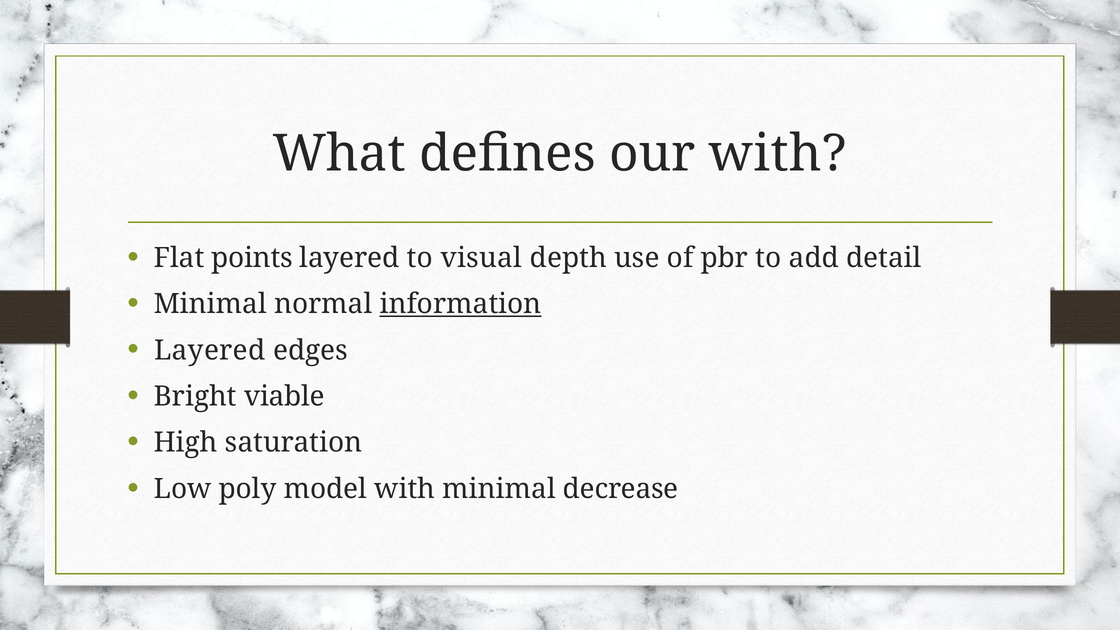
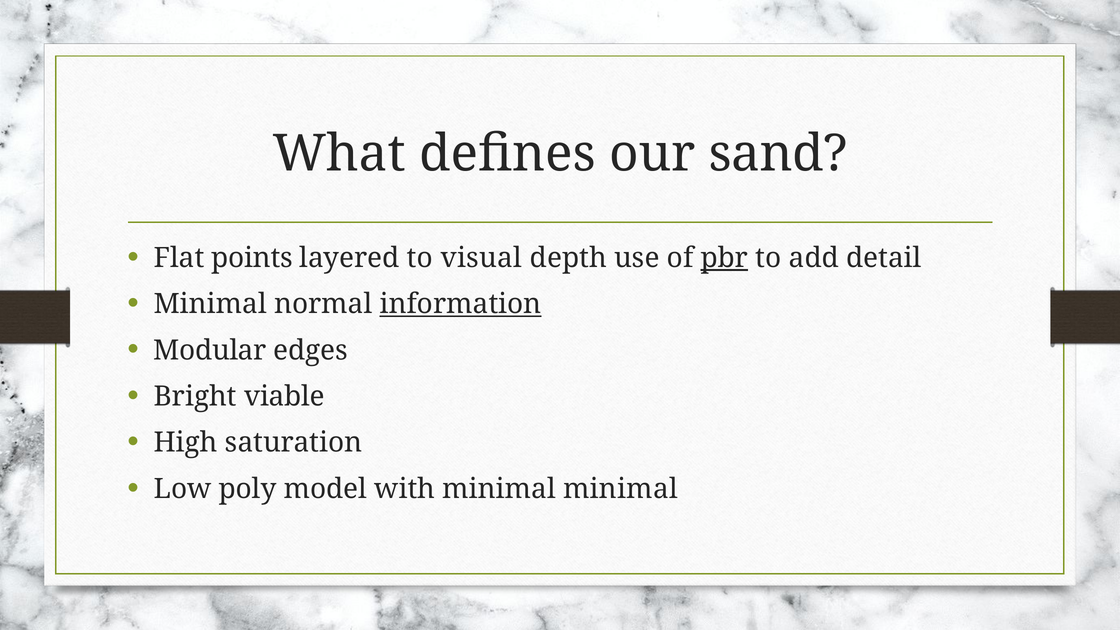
our with: with -> sand
pbr underline: none -> present
Layered at (210, 350): Layered -> Modular
minimal decrease: decrease -> minimal
